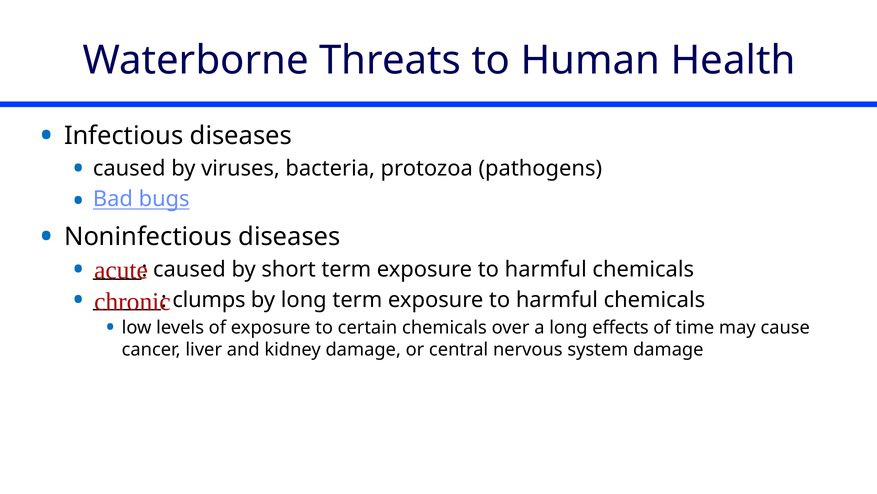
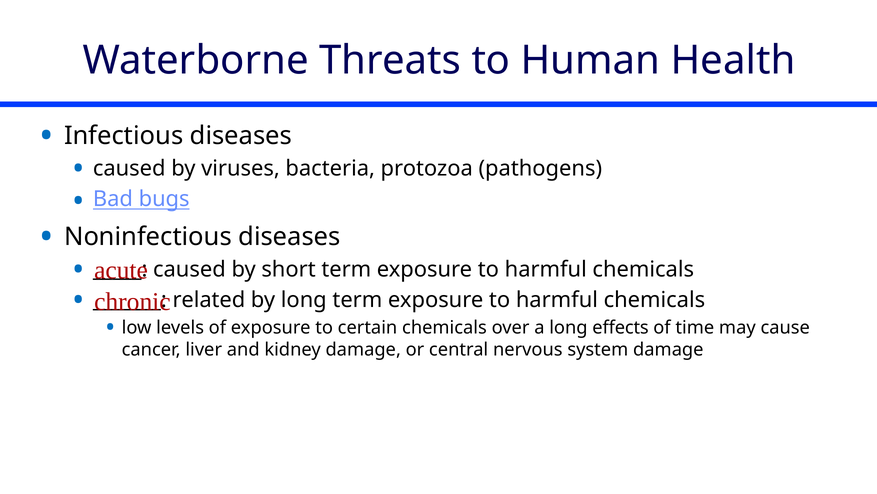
clumps: clumps -> related
